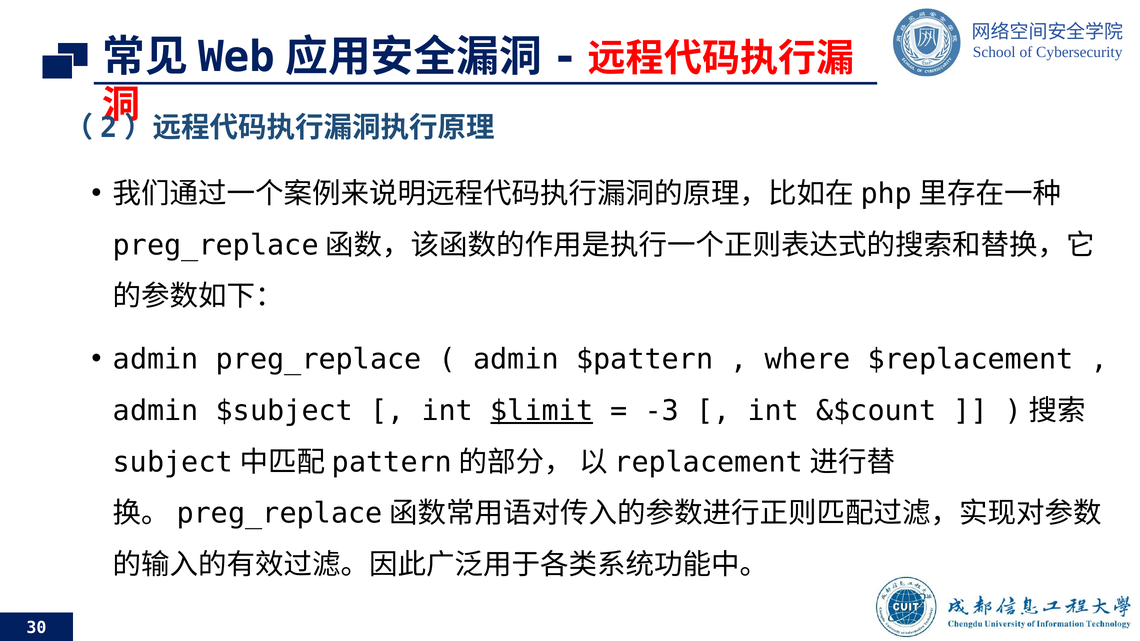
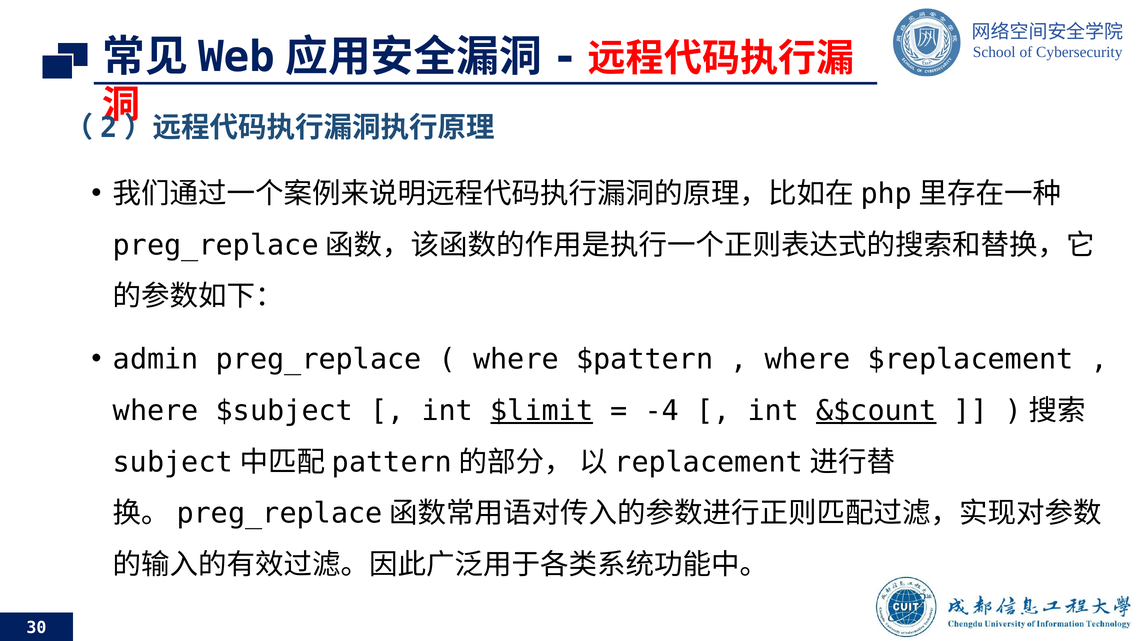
admin at (516, 360): admin -> where
admin at (156, 411): admin -> where
-3: -3 -> -4
&$count underline: none -> present
